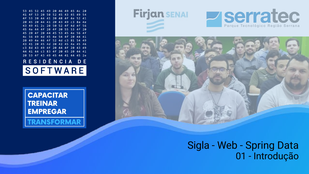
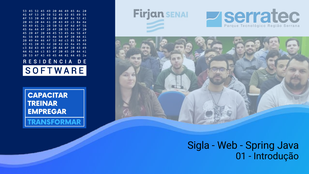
Data: Data -> Java
